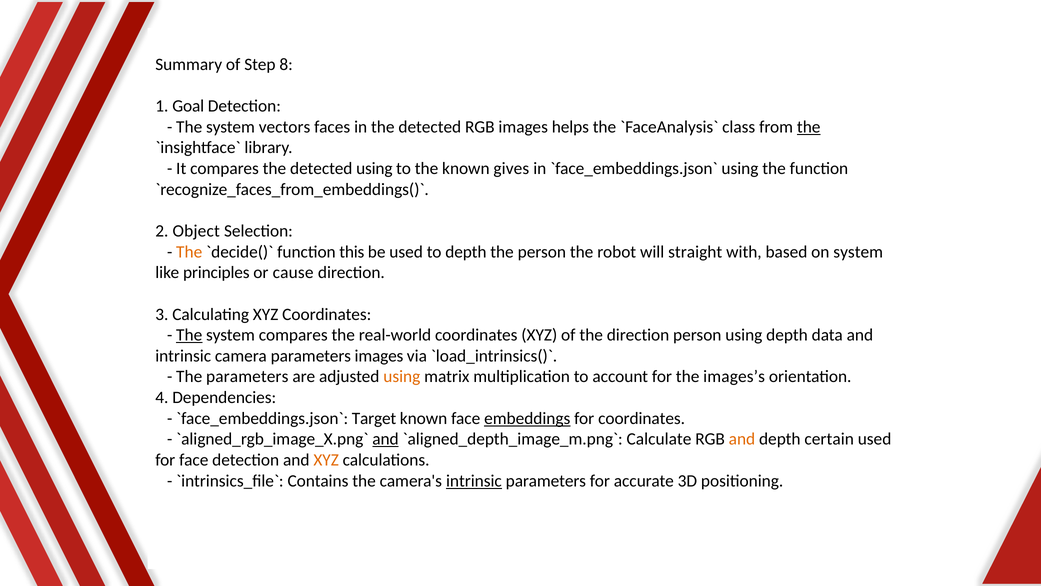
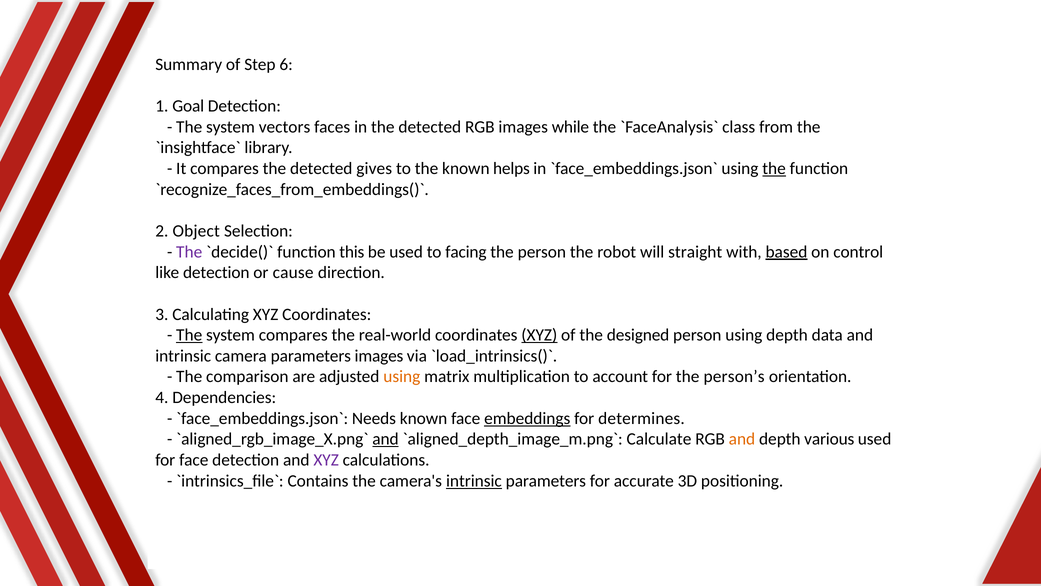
8: 8 -> 6
helps: helps -> while
the at (809, 127) underline: present -> none
detected using: using -> gives
gives: gives -> helps
the at (774, 168) underline: none -> present
The at (189, 252) colour: orange -> purple
to depth: depth -> facing
based underline: none -> present
on system: system -> control
like principles: principles -> detection
XYZ at (539, 335) underline: none -> present
the direction: direction -> designed
The parameters: parameters -> comparison
images’s: images’s -> person’s
Target: Target -> Needs
for coordinates: coordinates -> determines
certain: certain -> various
XYZ at (326, 460) colour: orange -> purple
